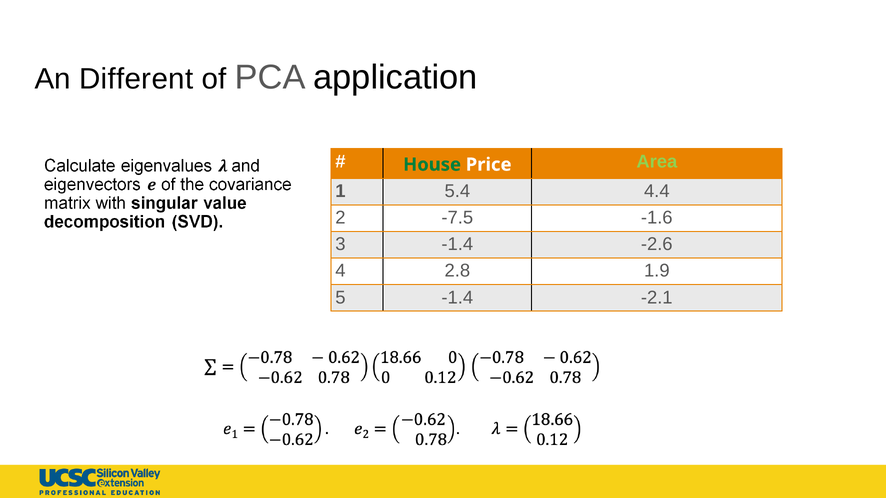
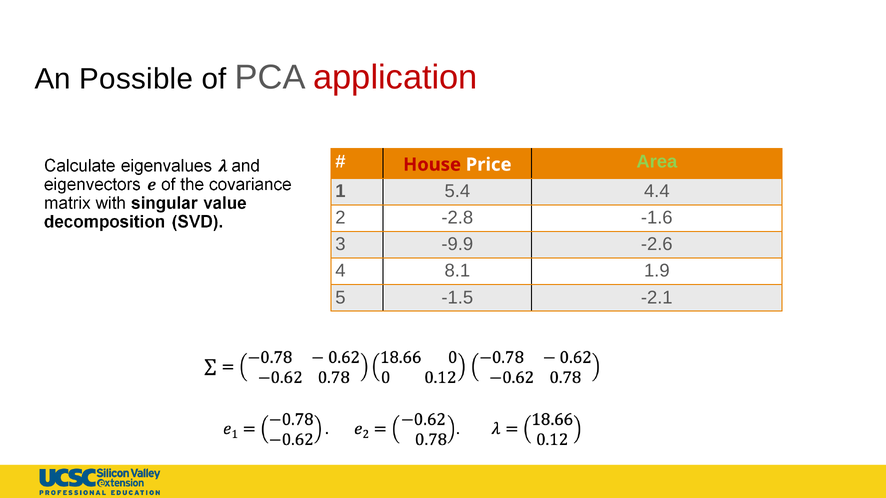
Different: Different -> Possible
application colour: black -> red
House colour: green -> red
-7.5: -7.5 -> -2.8
3 -1.4: -1.4 -> -9.9
2.8: 2.8 -> 8.1
5 -1.4: -1.4 -> -1.5
